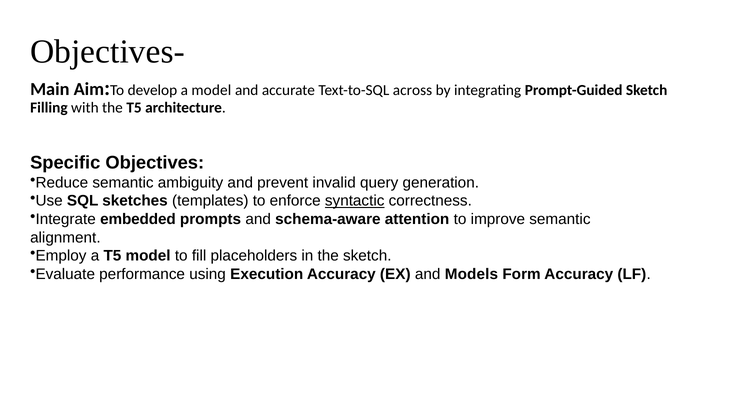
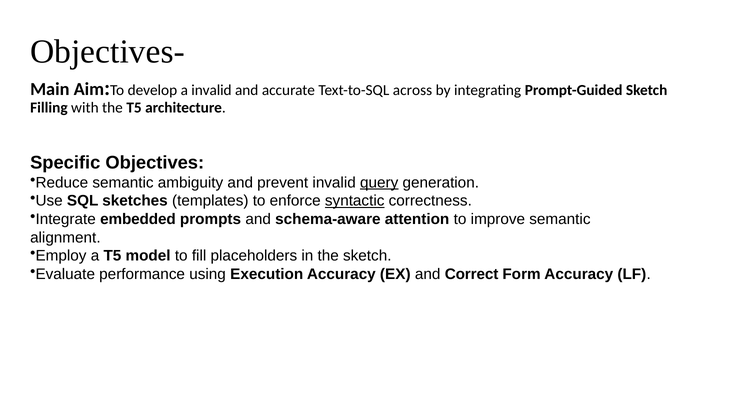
a model: model -> invalid
query underline: none -> present
Models: Models -> Correct
